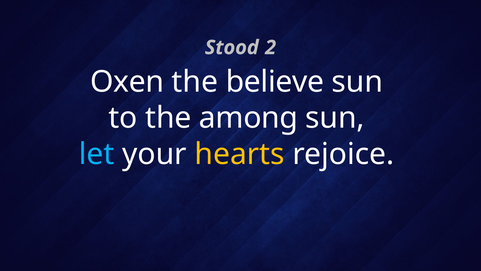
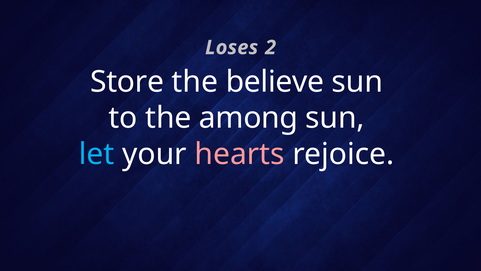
Stood: Stood -> Loses
Oxen: Oxen -> Store
hearts colour: yellow -> pink
